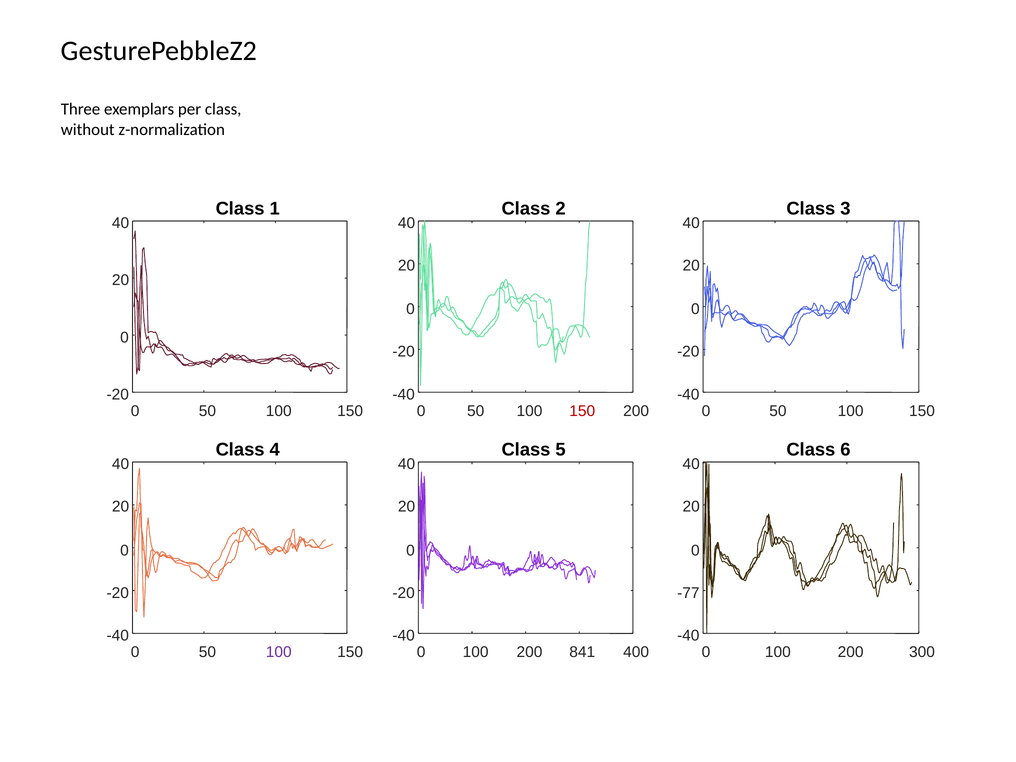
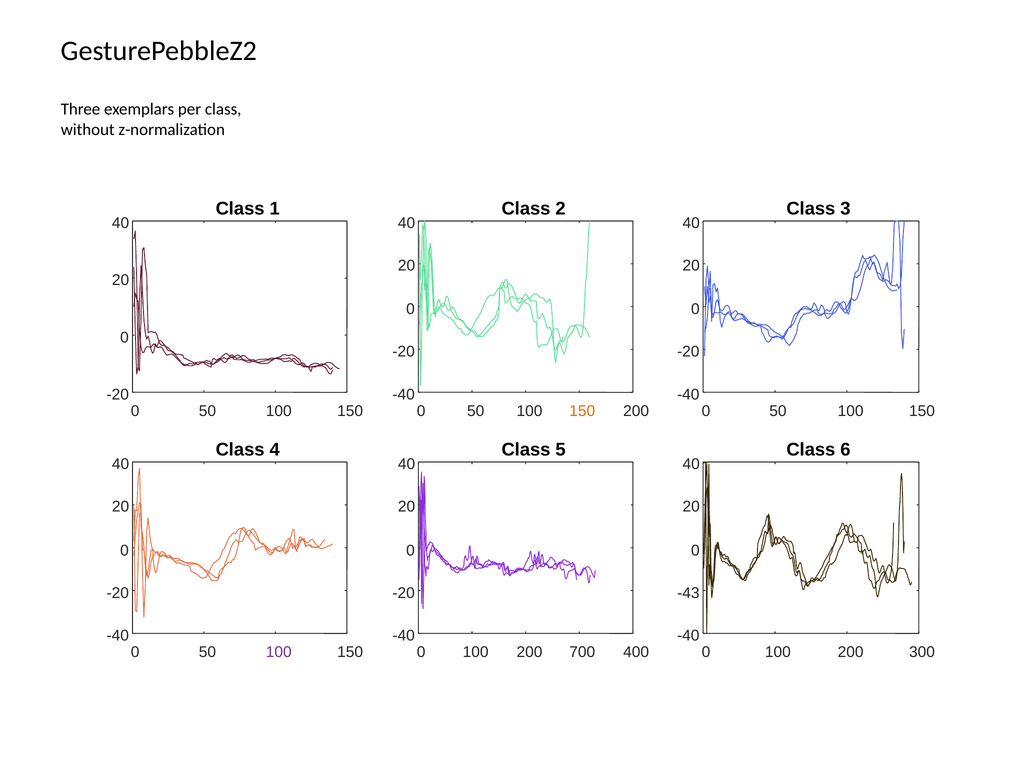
150 at (582, 411) colour: red -> orange
-77: -77 -> -43
841: 841 -> 700
